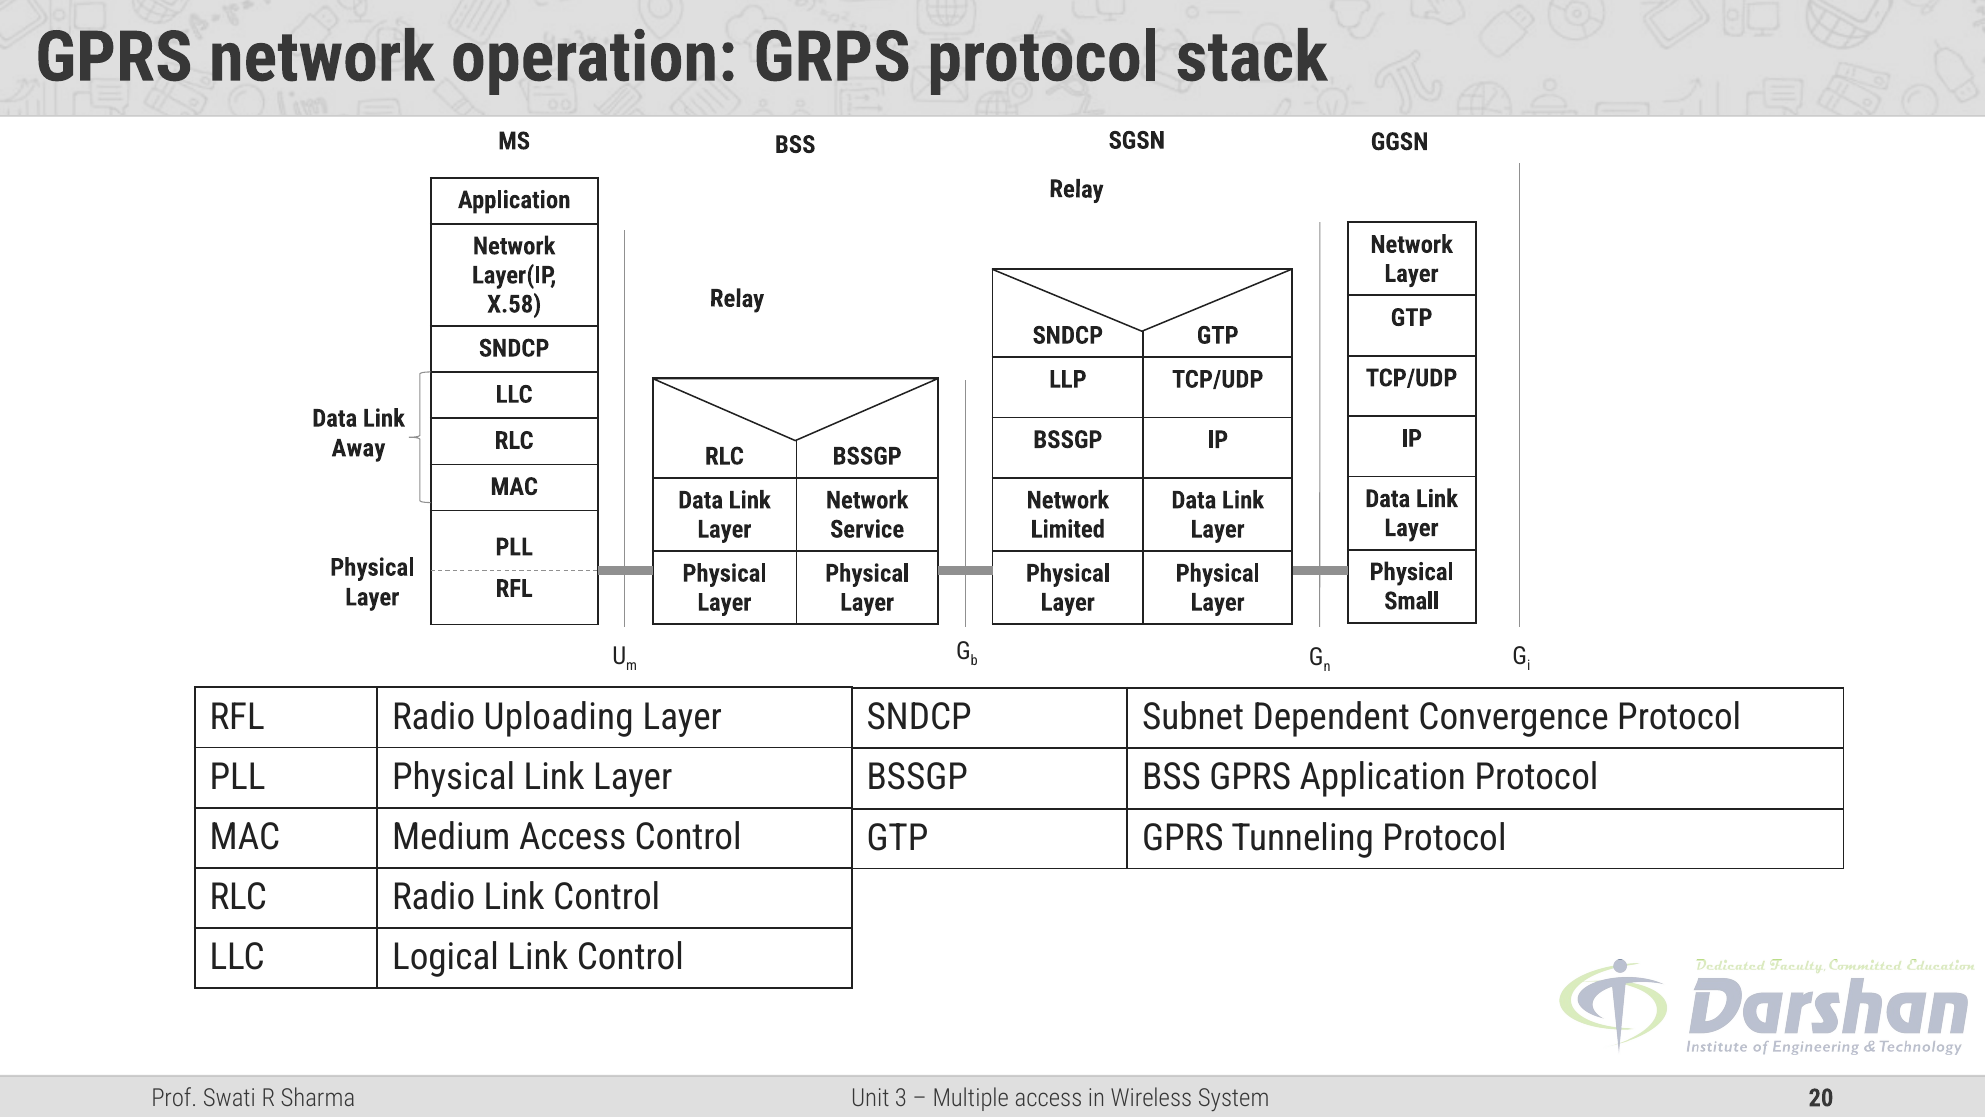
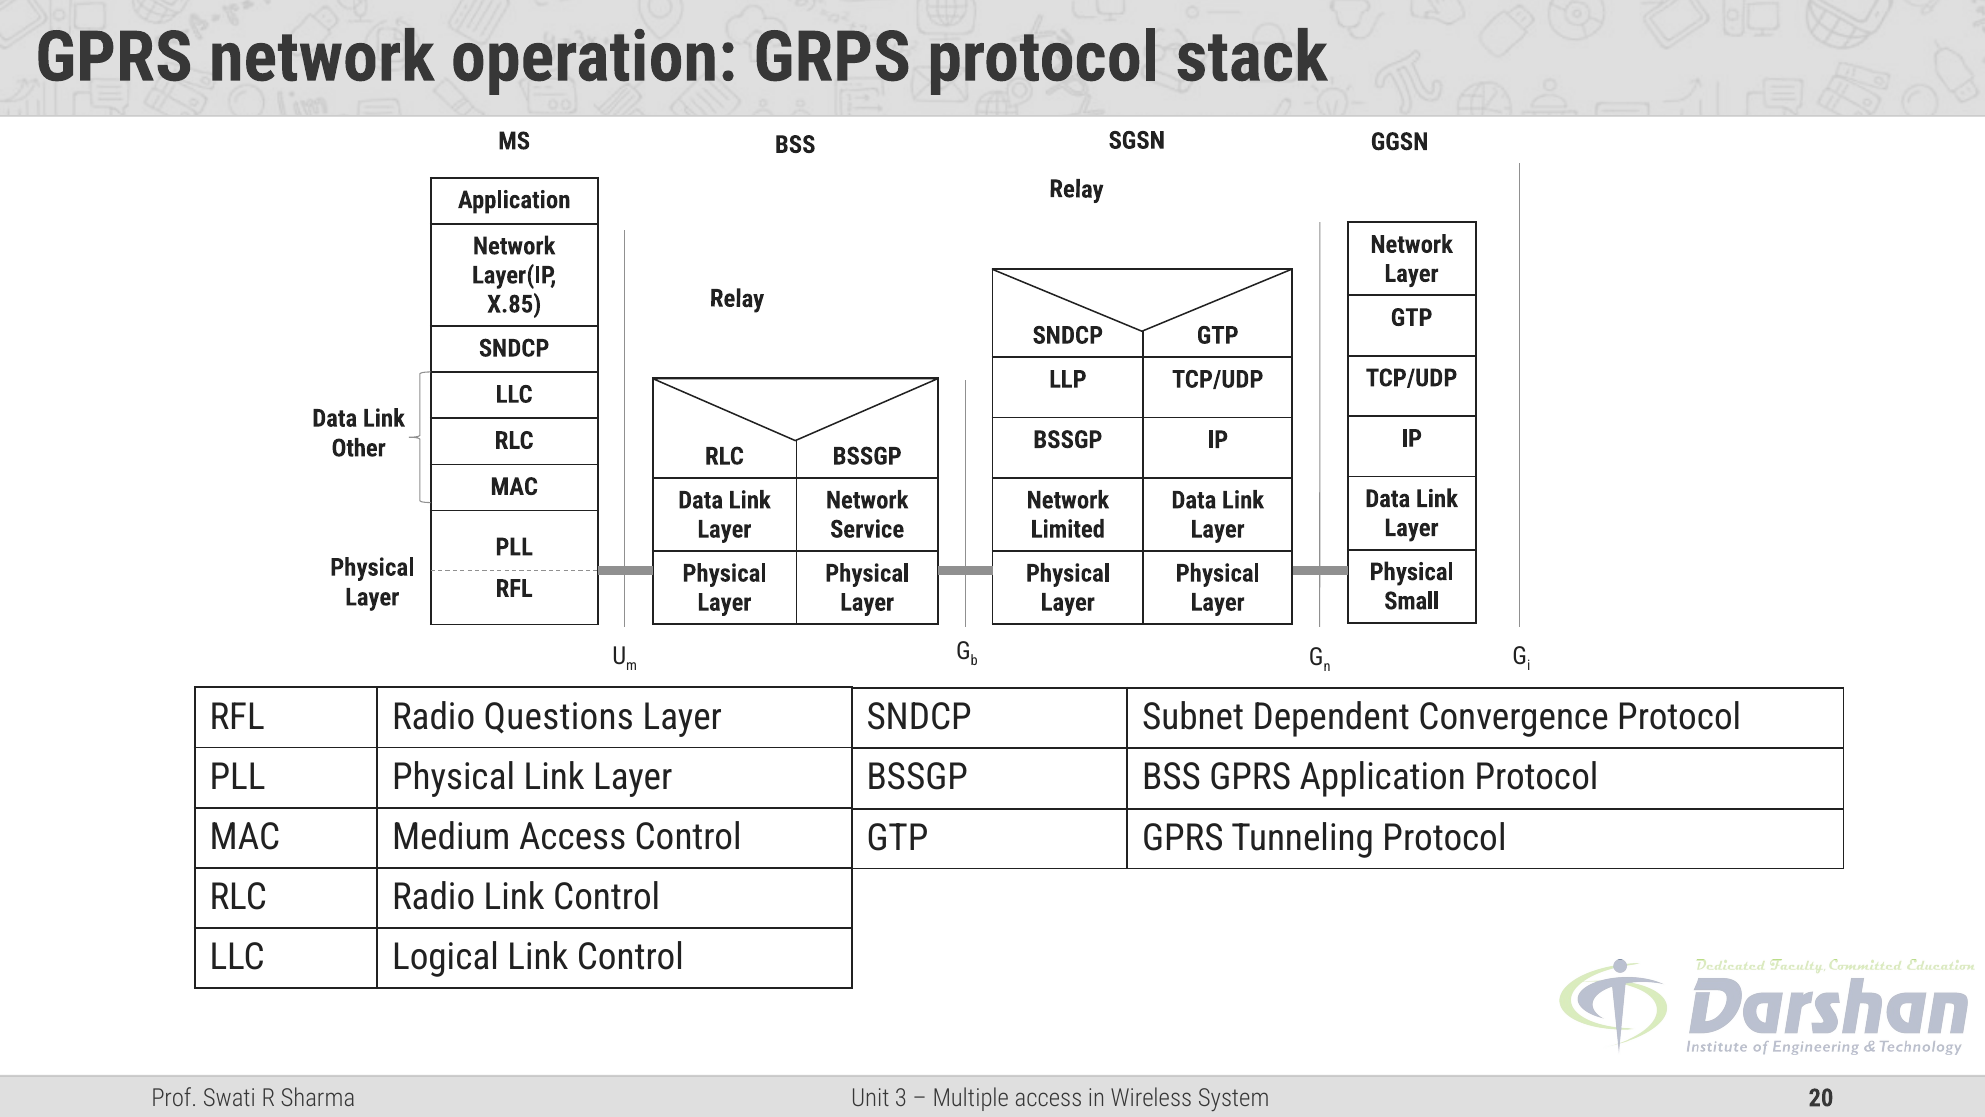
X.58: X.58 -> X.85
Away: Away -> Other
Uploading: Uploading -> Questions
